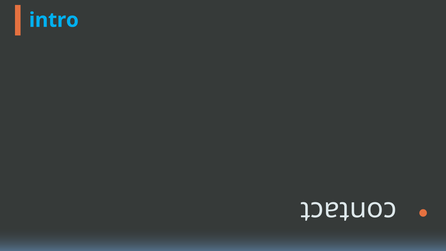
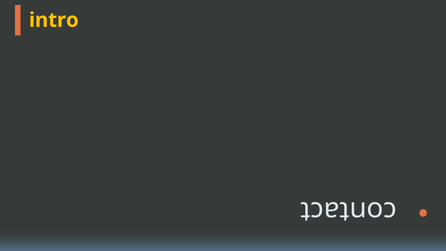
intro colour: light blue -> yellow
